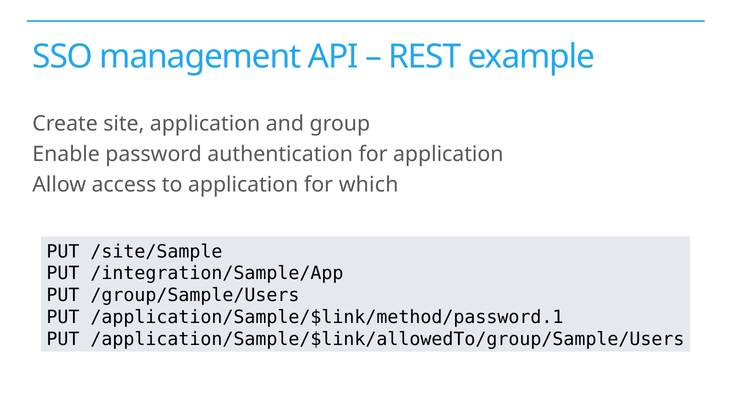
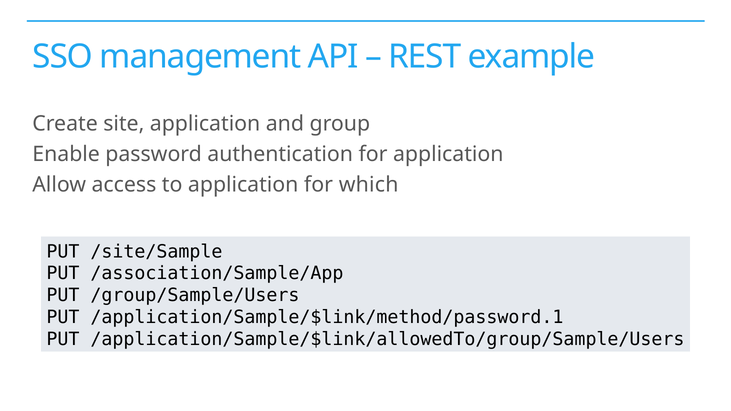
/integration/Sample/App: /integration/Sample/App -> /association/Sample/App
